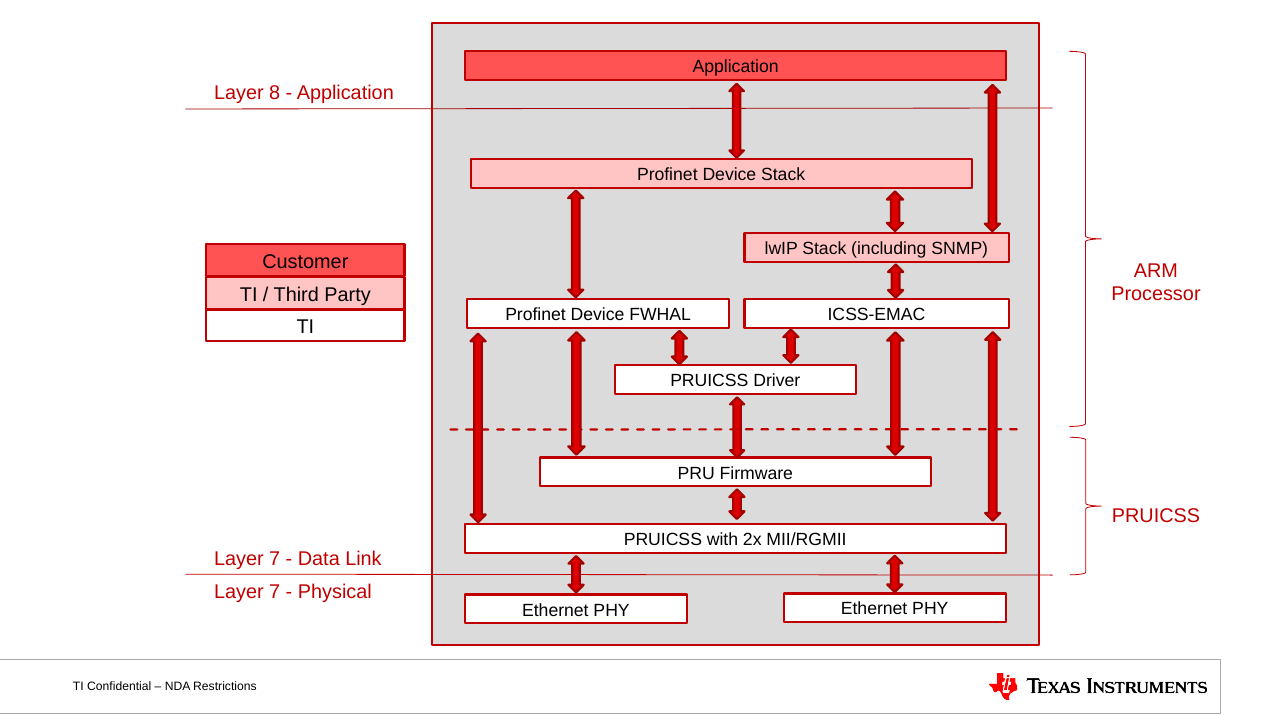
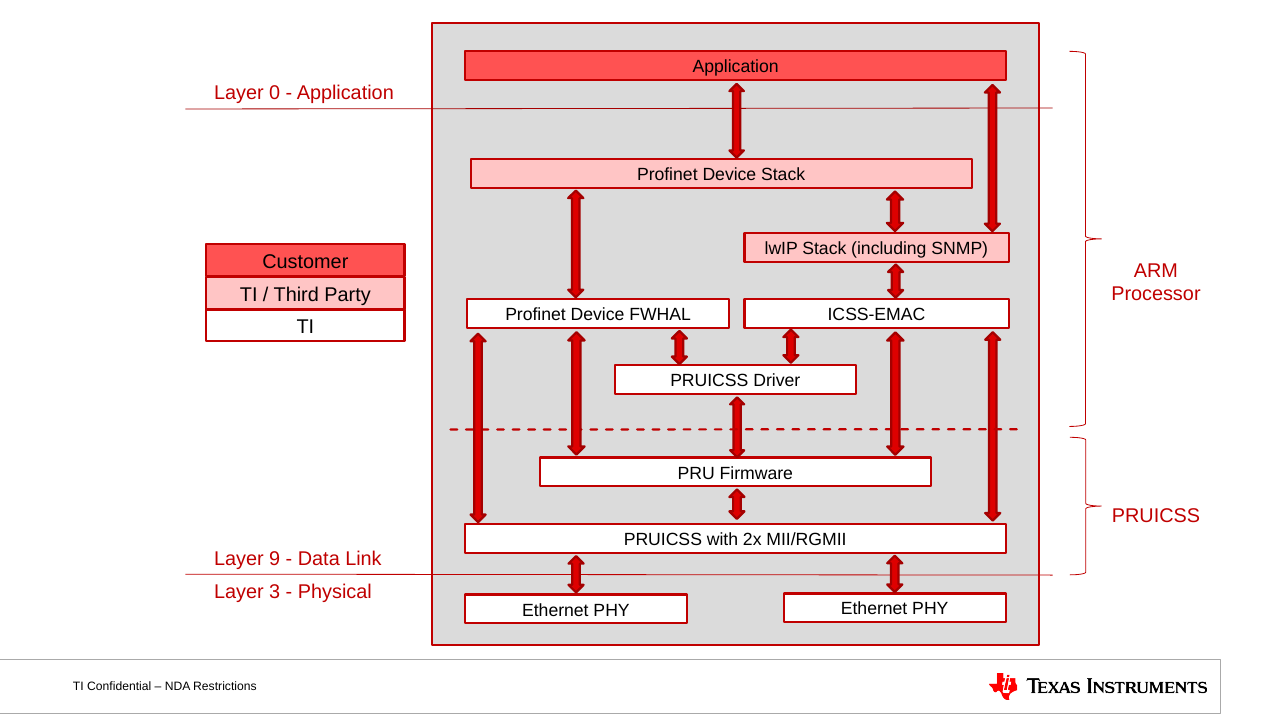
8: 8 -> 0
7 at (275, 559): 7 -> 9
7 at (275, 592): 7 -> 3
